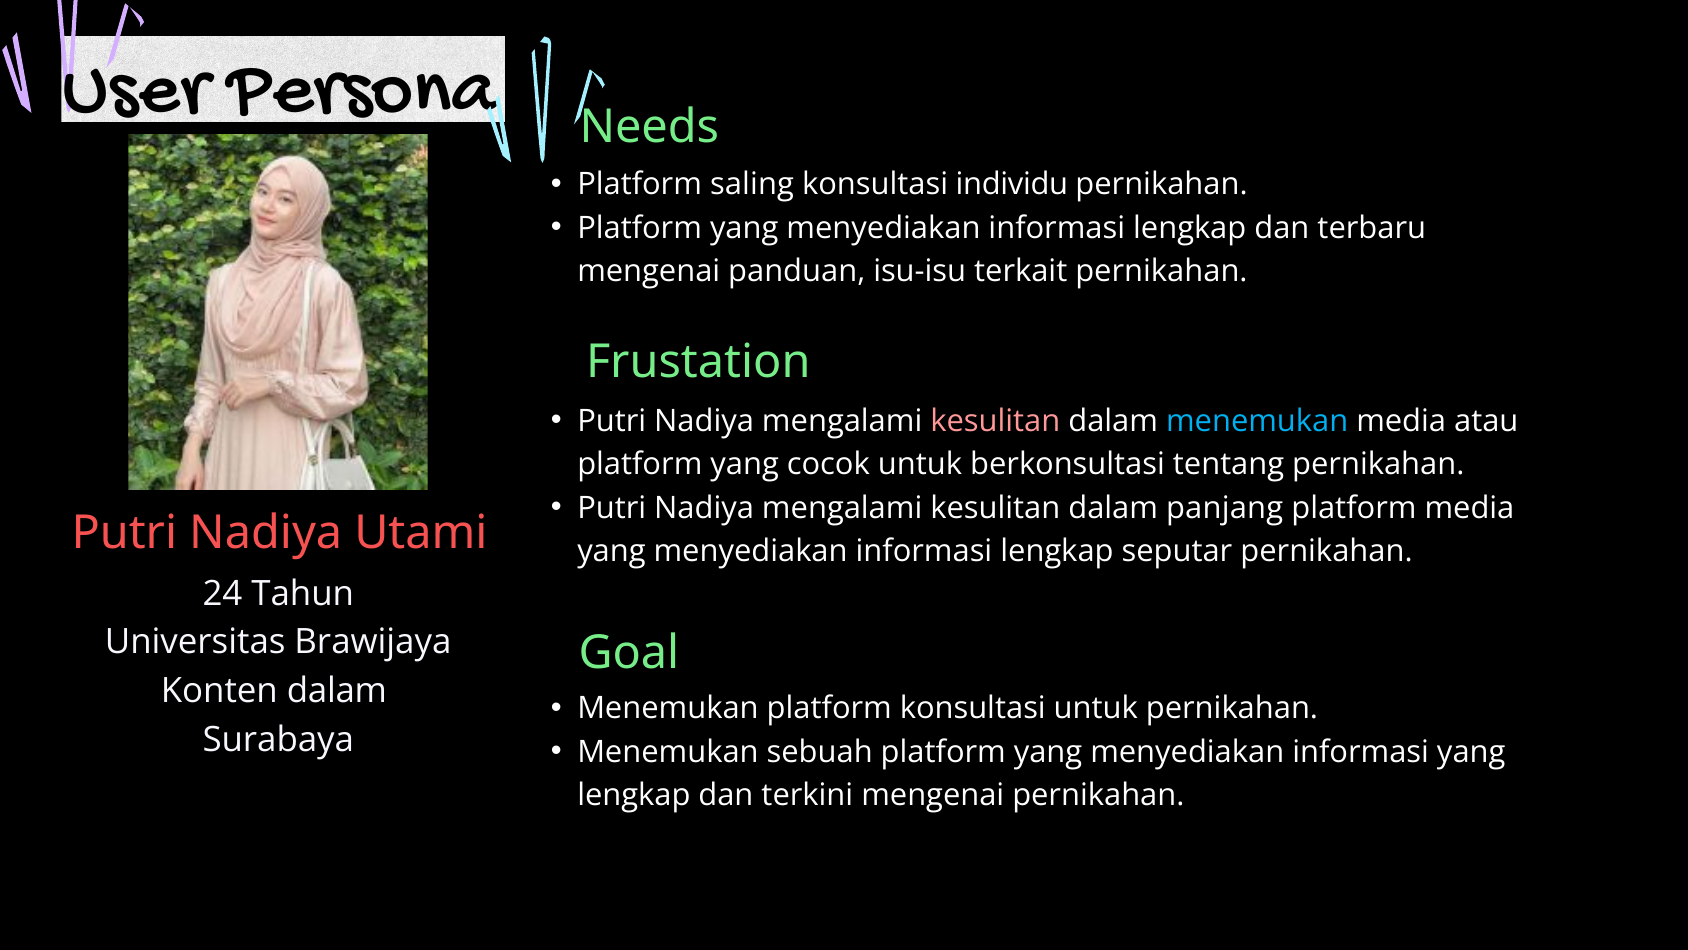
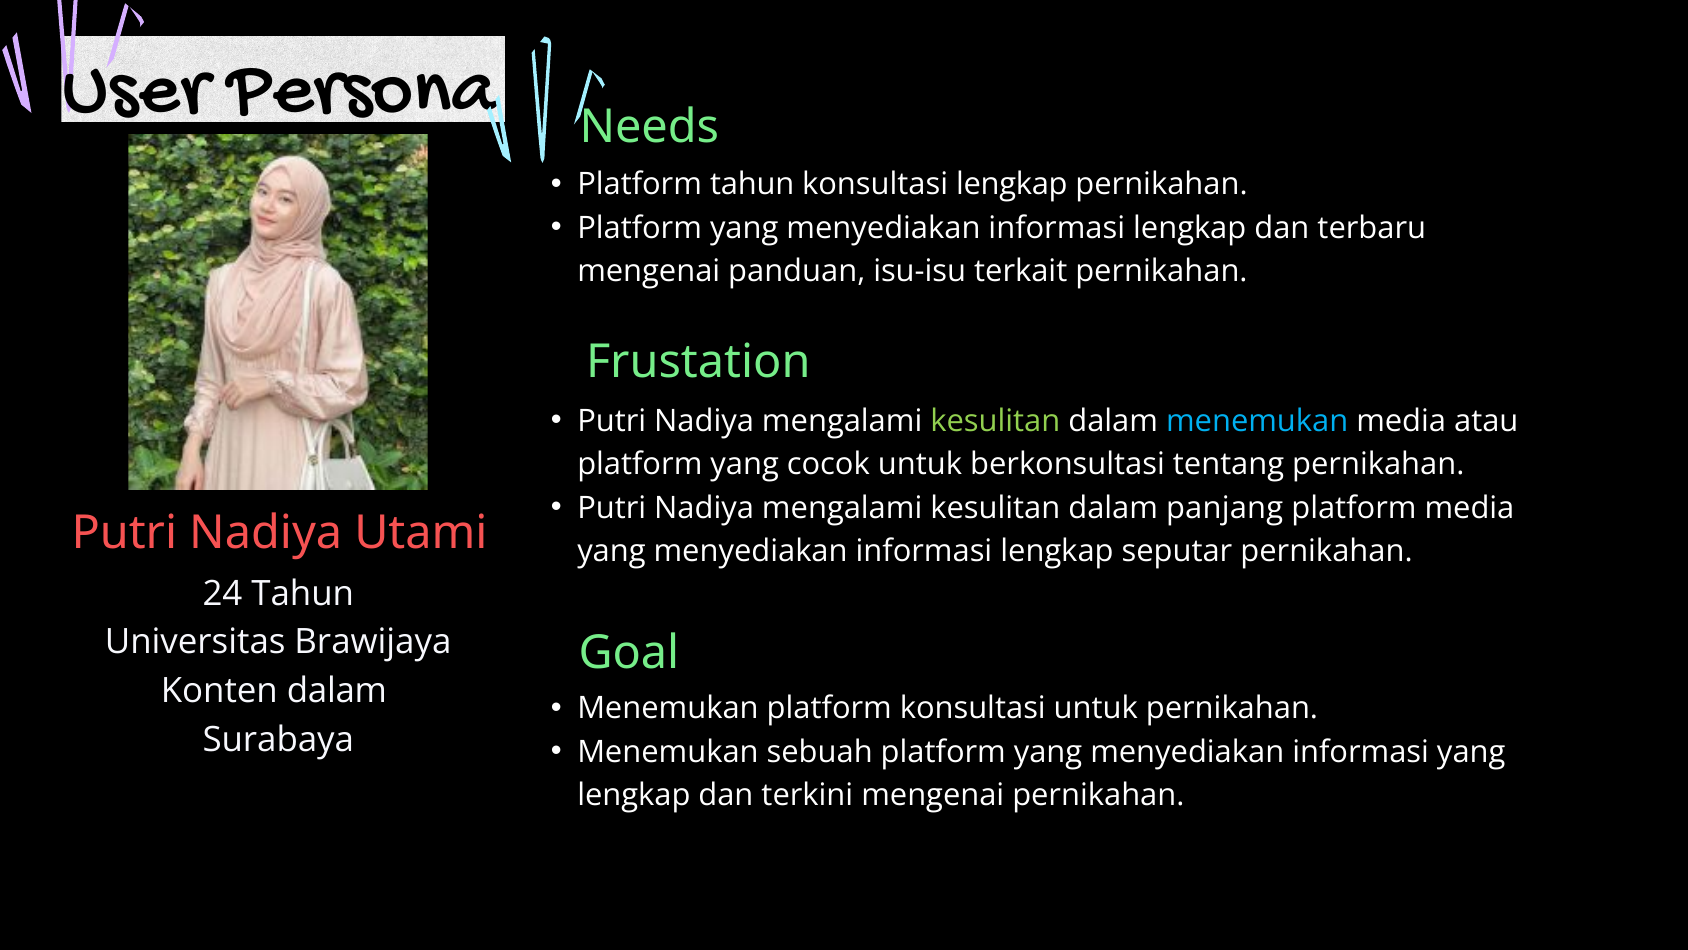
Platform saling: saling -> tahun
konsultasi individu: individu -> lengkap
kesulitan at (995, 421) colour: pink -> light green
